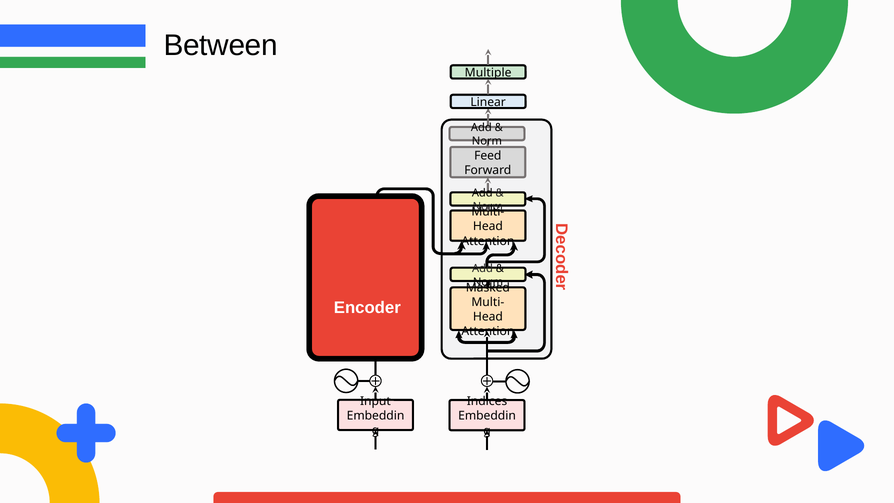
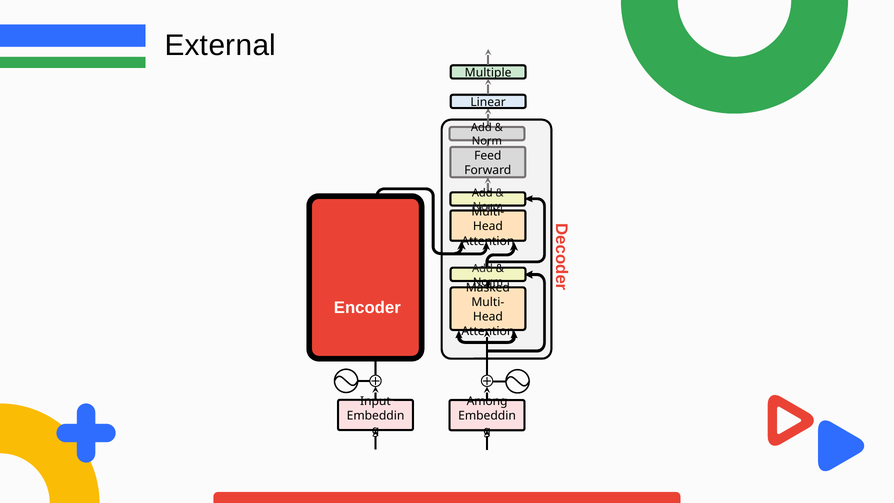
Between: Between -> External
Indices: Indices -> Among
